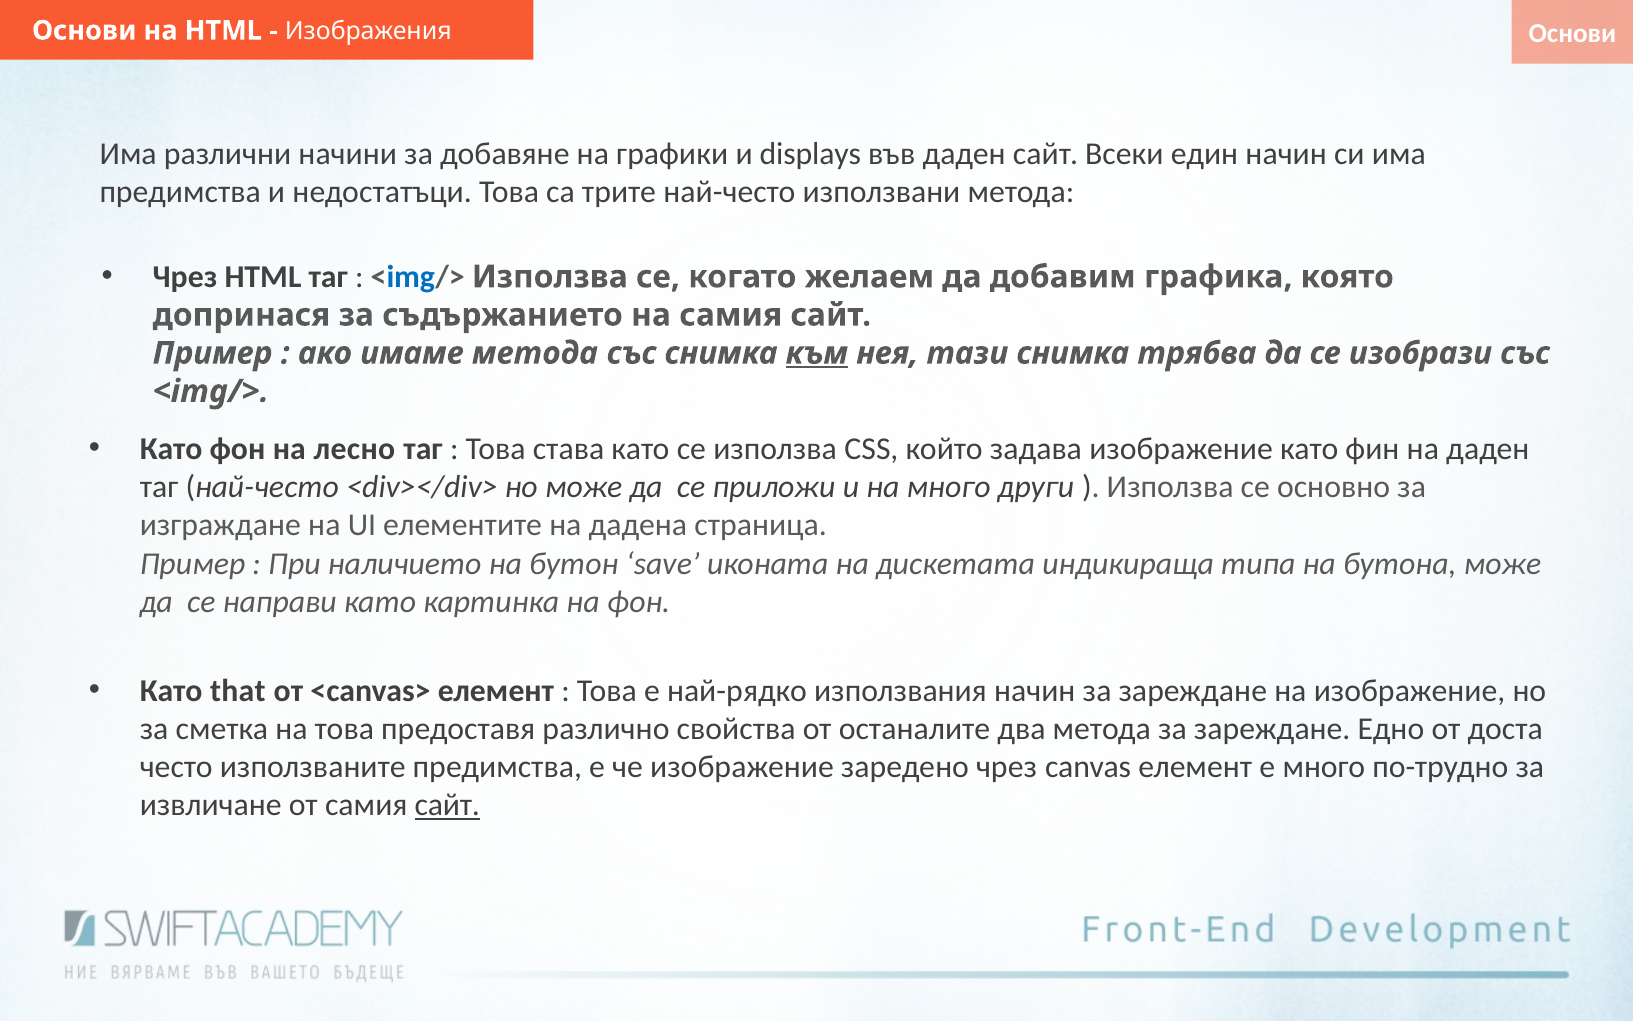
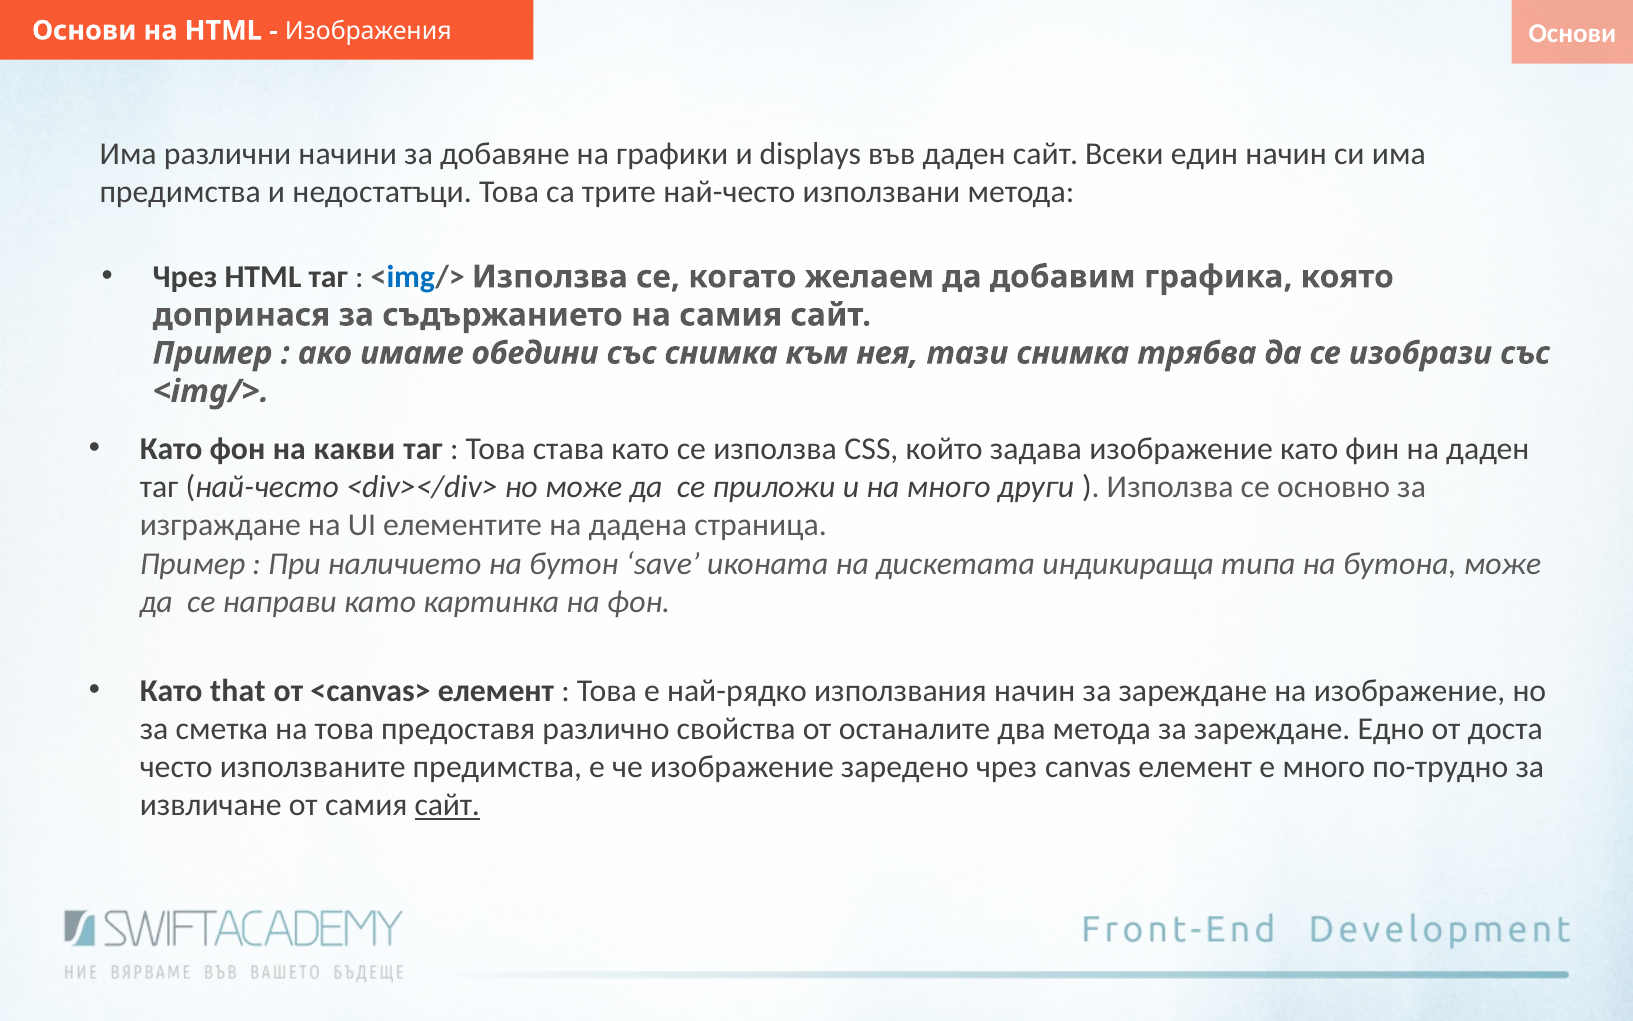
имаме метода: метода -> обедини
към underline: present -> none
лесно: лесно -> какви
